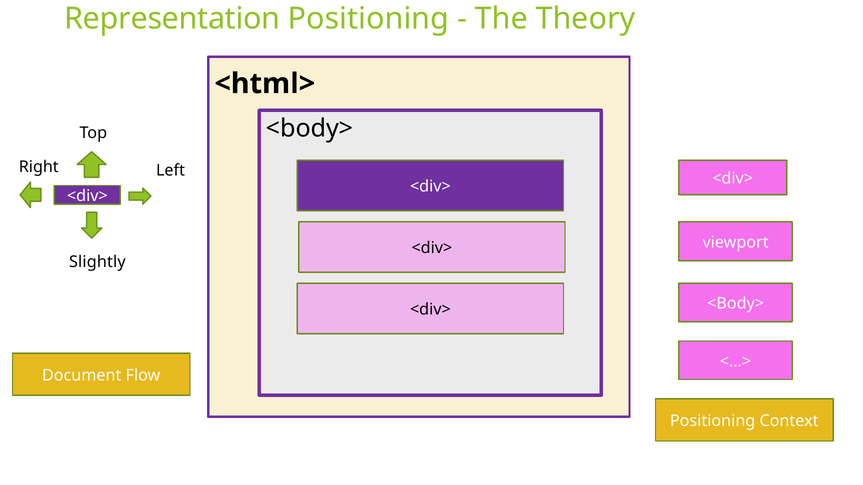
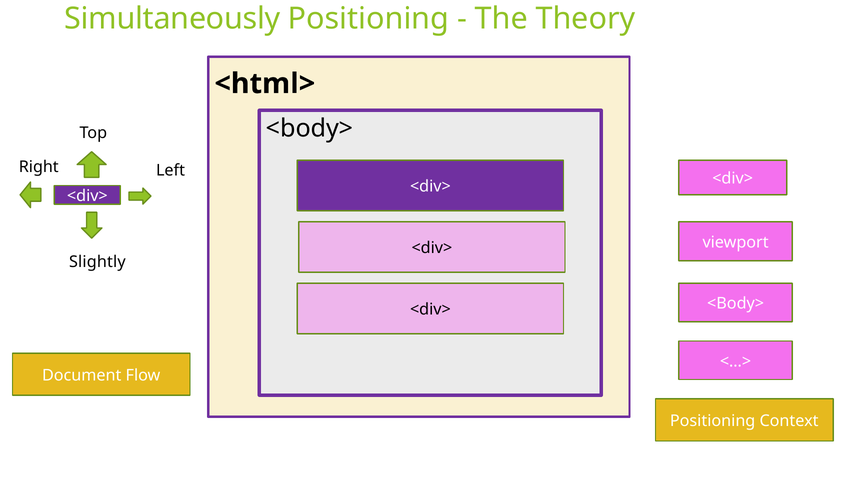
Representation: Representation -> Simultaneously
